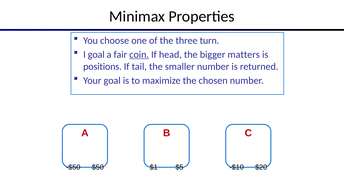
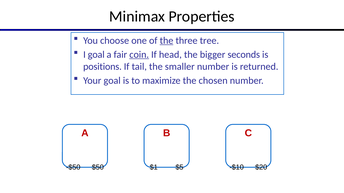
the at (167, 41) underline: none -> present
turn: turn -> tree
matters: matters -> seconds
